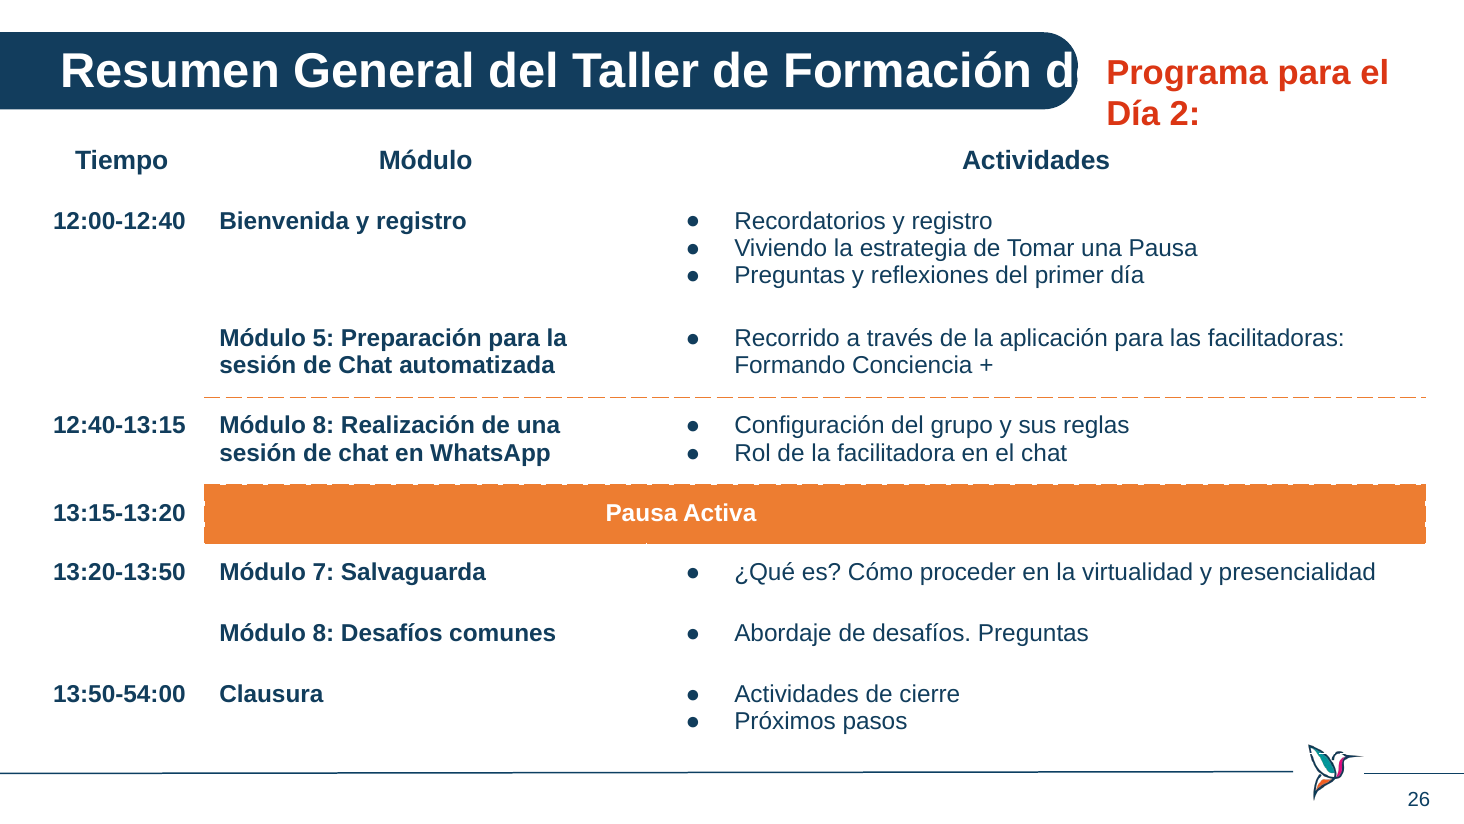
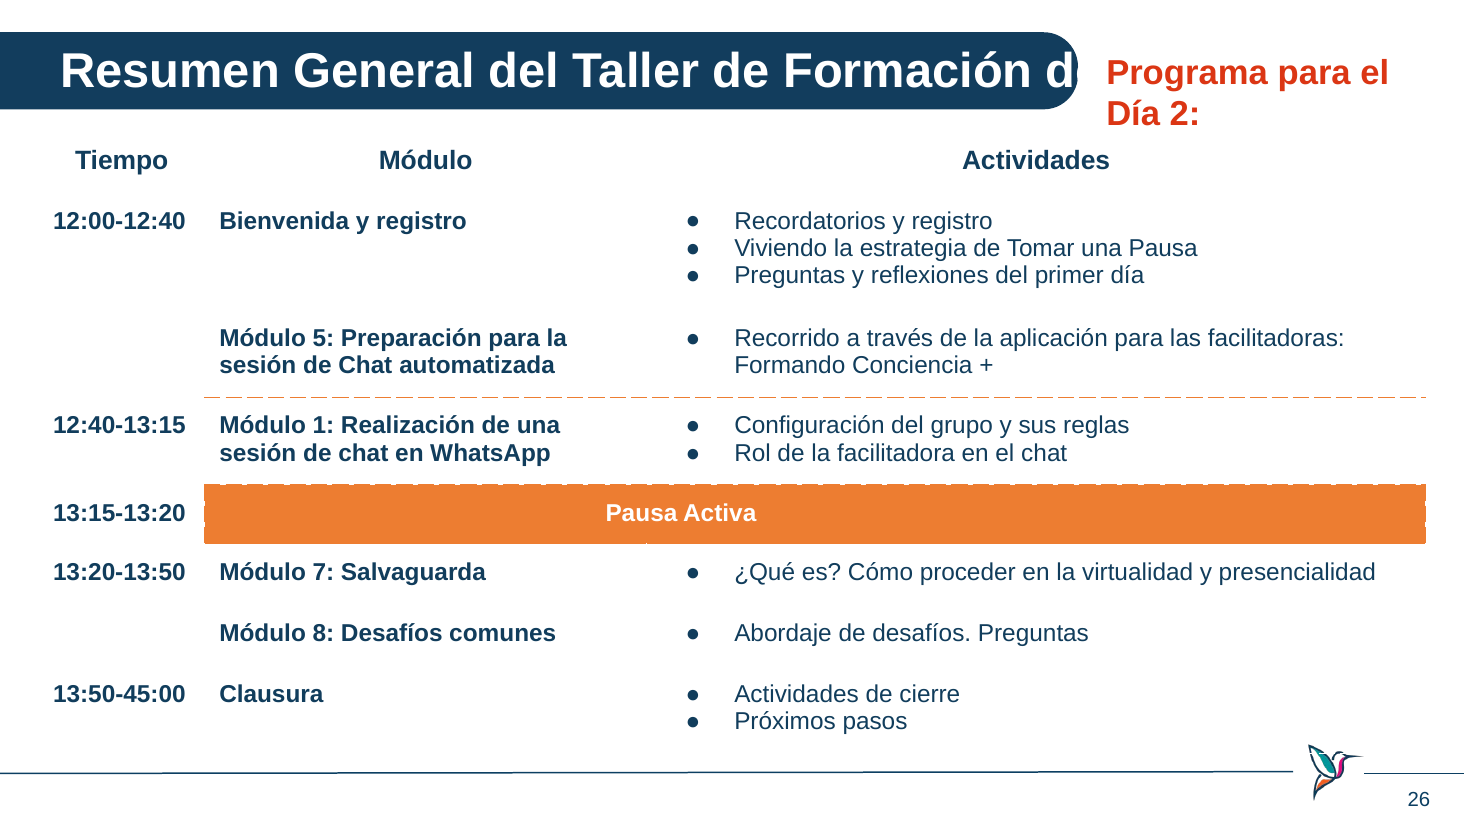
12:40-13:15 Módulo 8: 8 -> 1
13:50-54:00: 13:50-54:00 -> 13:50-45:00
